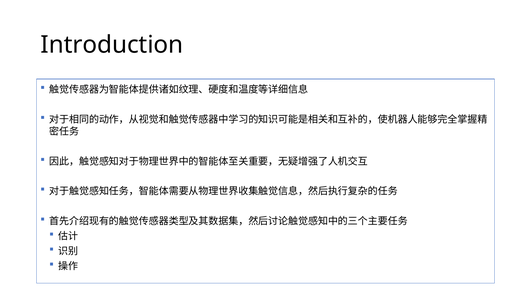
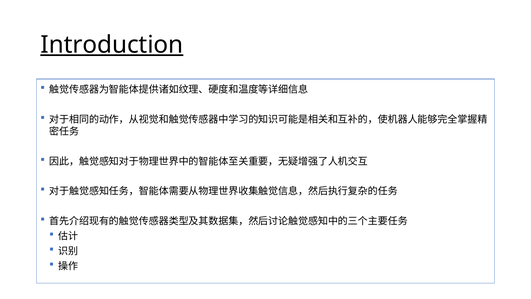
Introduction underline: none -> present
